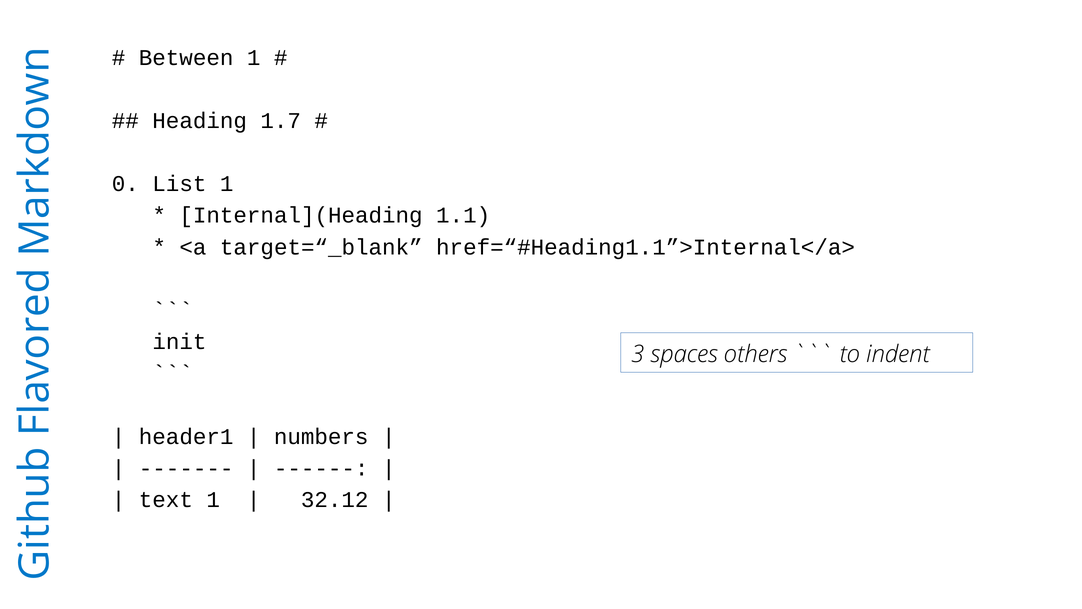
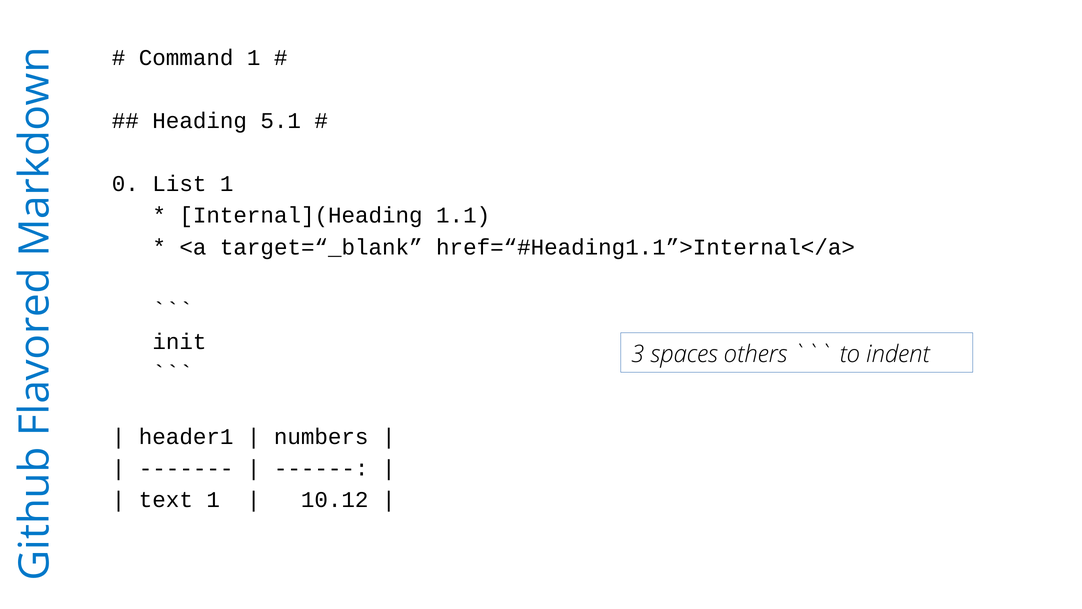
Between: Between -> Command
1.7: 1.7 -> 5.1
32.12: 32.12 -> 10.12
